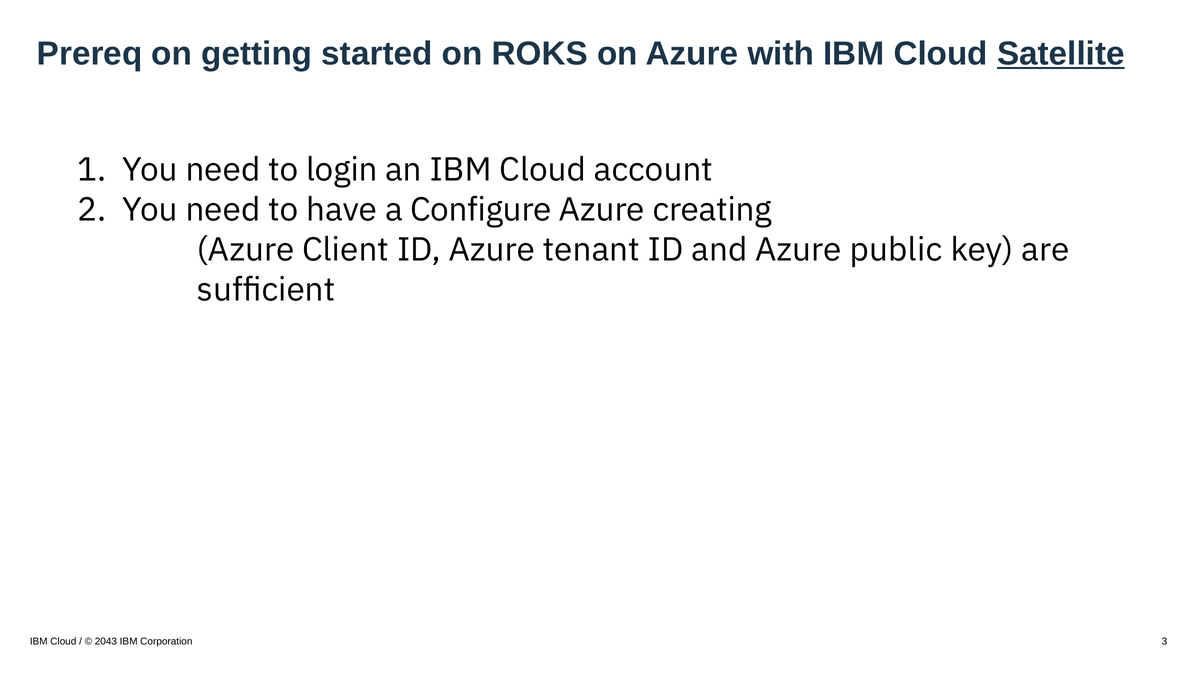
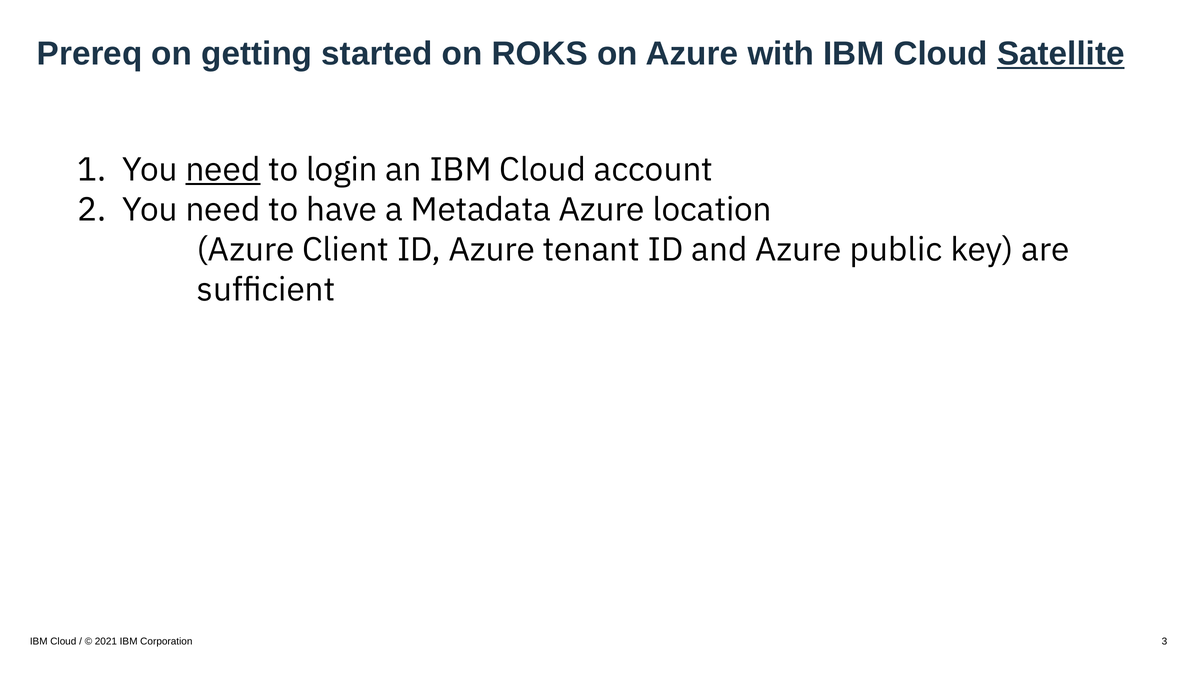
need at (223, 170) underline: none -> present
Configure: Configure -> Metadata
creating: creating -> location
2043: 2043 -> 2021
